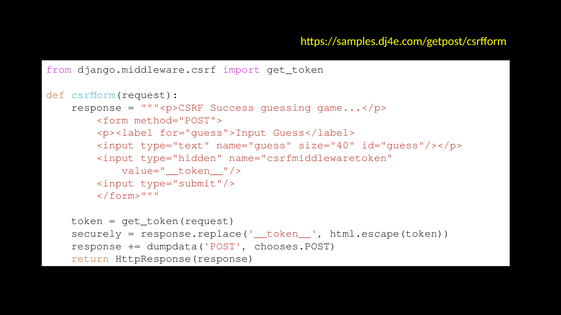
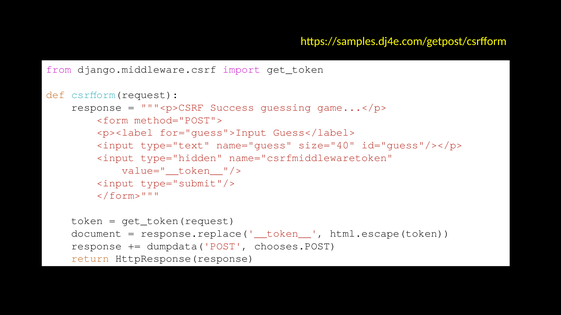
securely: securely -> document
